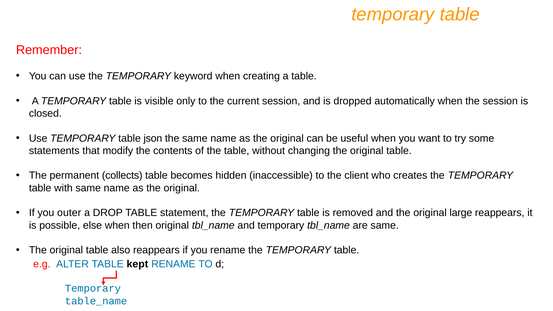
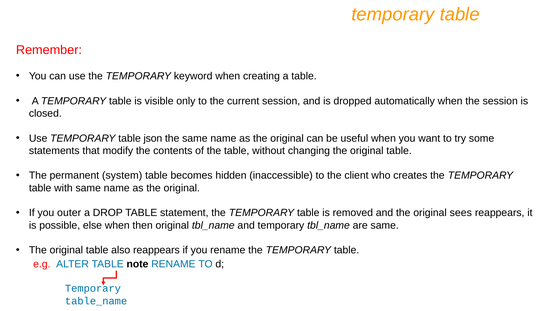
collects: collects -> system
large: large -> sees
kept: kept -> note
